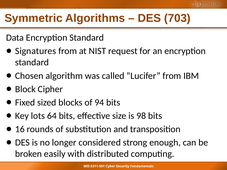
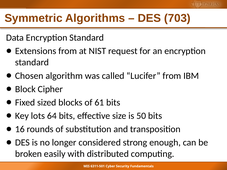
Signatures: Signatures -> Extensions
94: 94 -> 61
98: 98 -> 50
